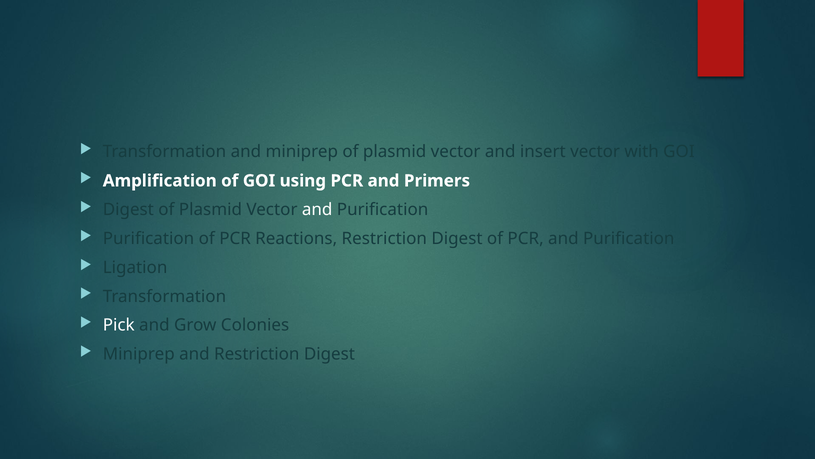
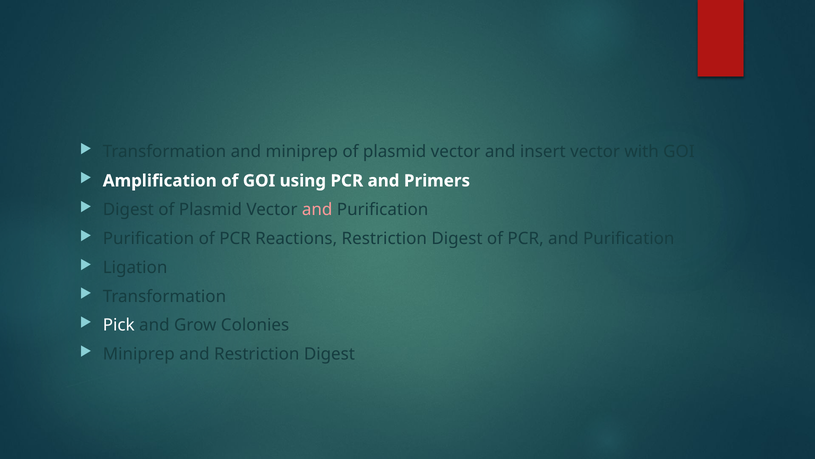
and at (317, 209) colour: white -> pink
